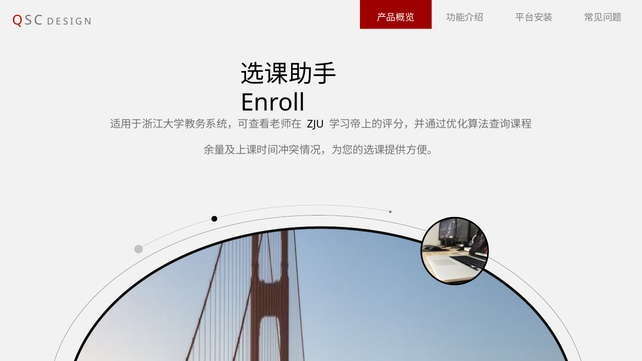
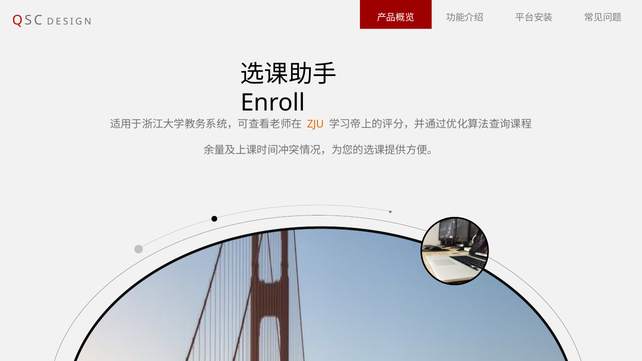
ZJU colour: black -> orange
